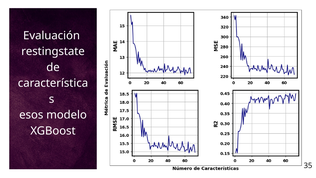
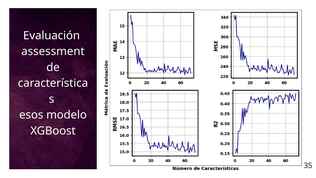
restingstate: restingstate -> assessment
